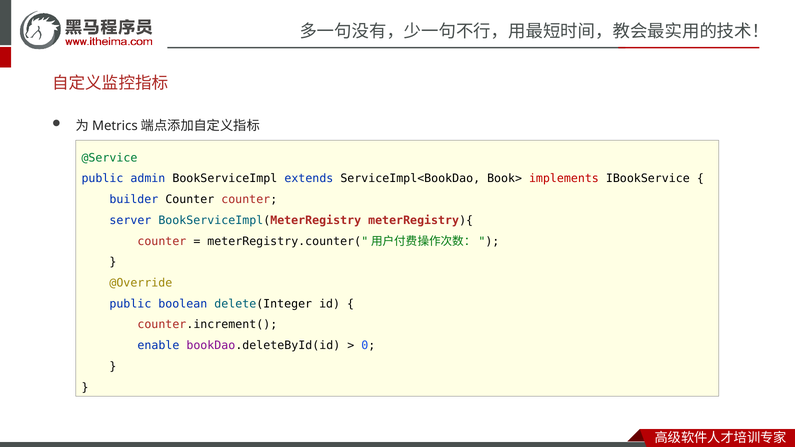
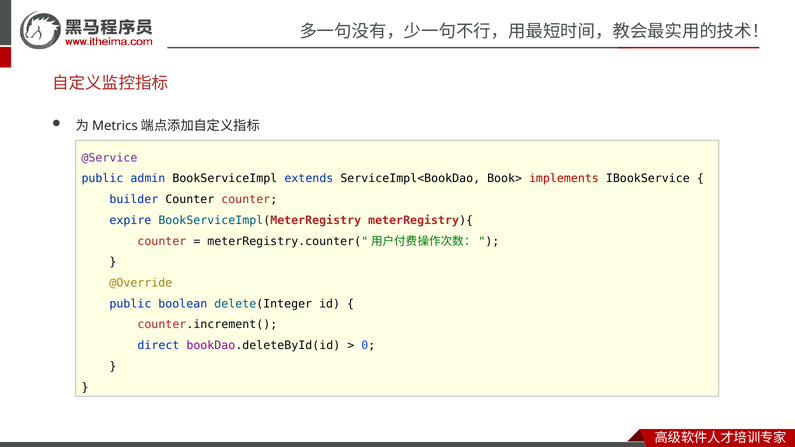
@Service colour: green -> purple
server: server -> expire
enable: enable -> direct
